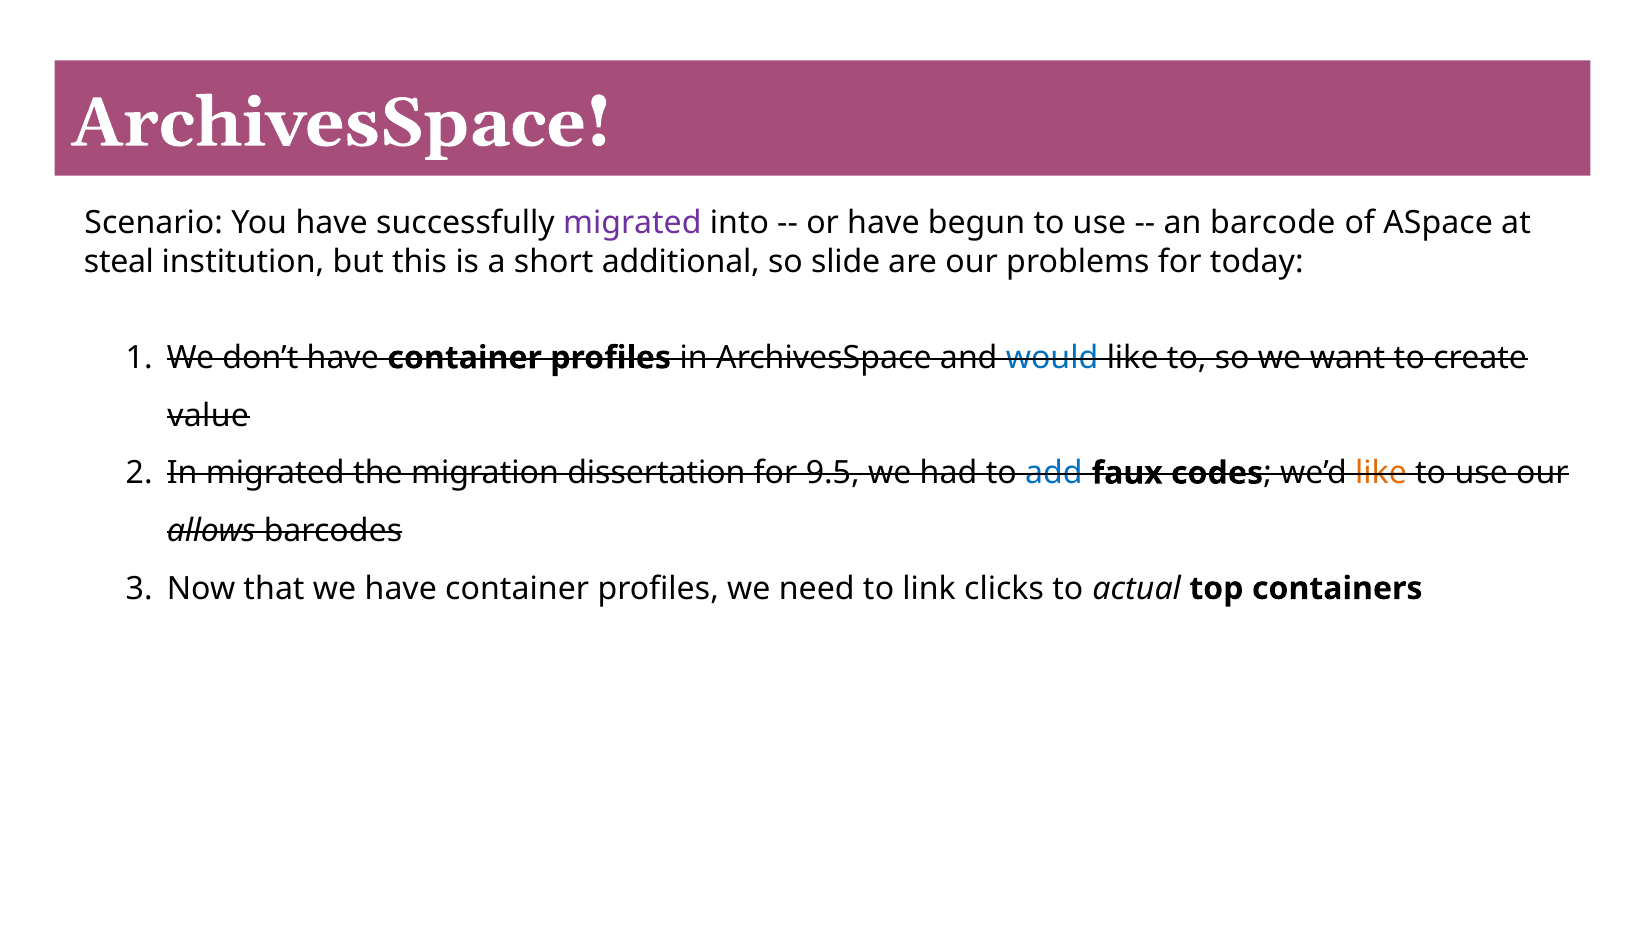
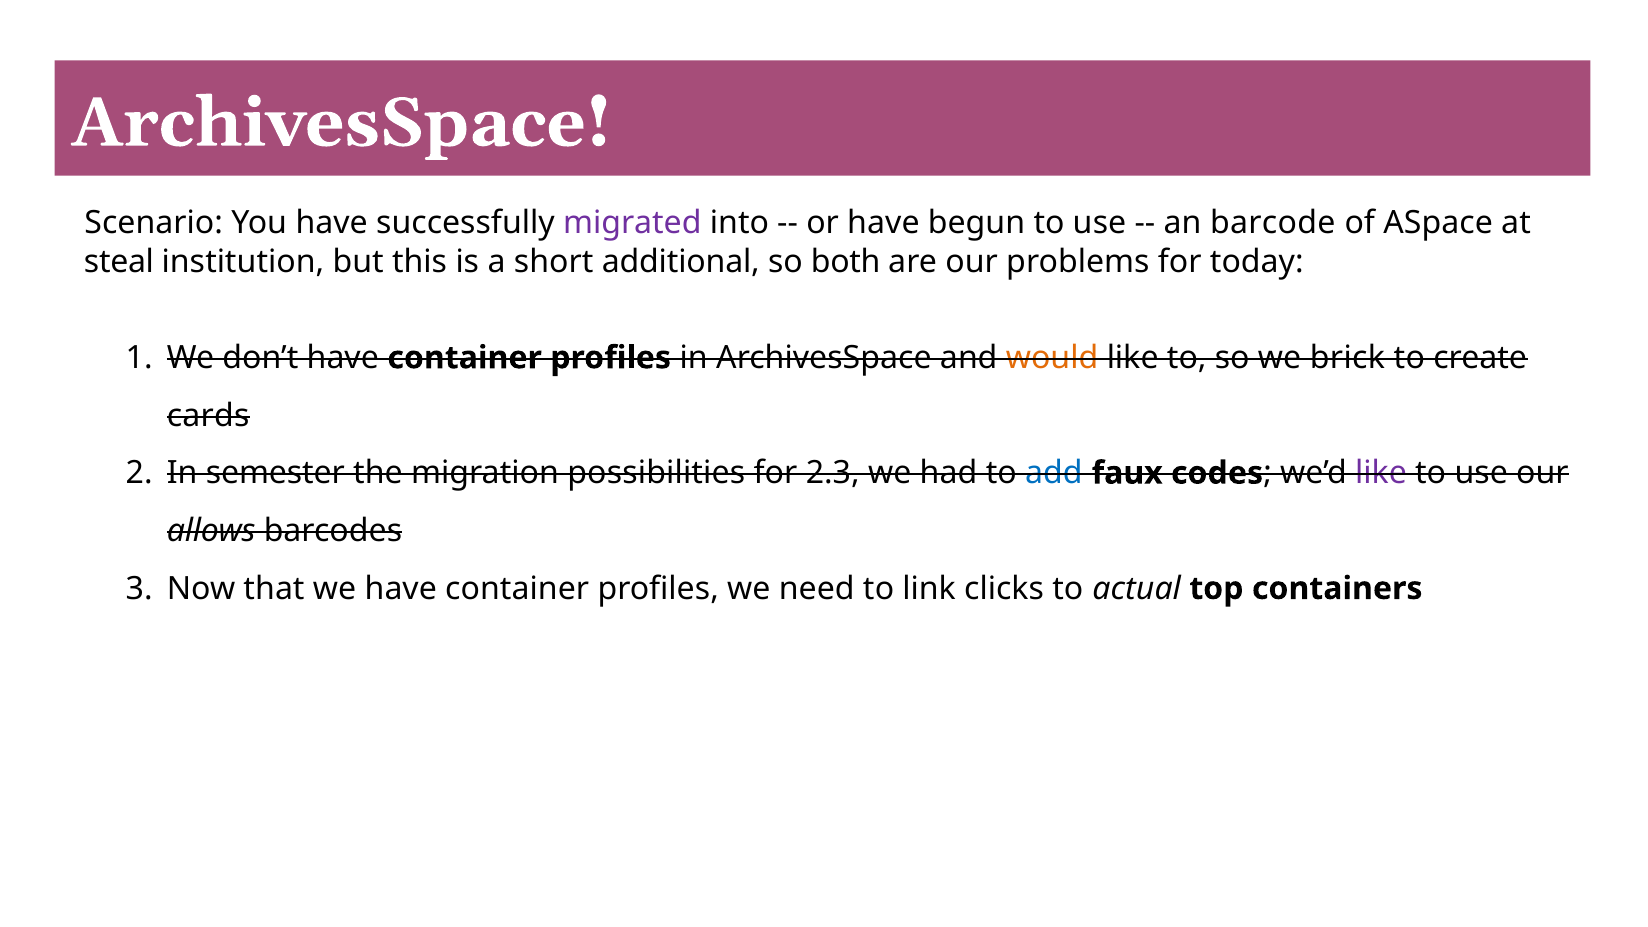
slide: slide -> both
would colour: blue -> orange
want: want -> brick
value: value -> cards
In migrated: migrated -> semester
dissertation: dissertation -> possibilities
9.5: 9.5 -> 2.3
like at (1381, 473) colour: orange -> purple
